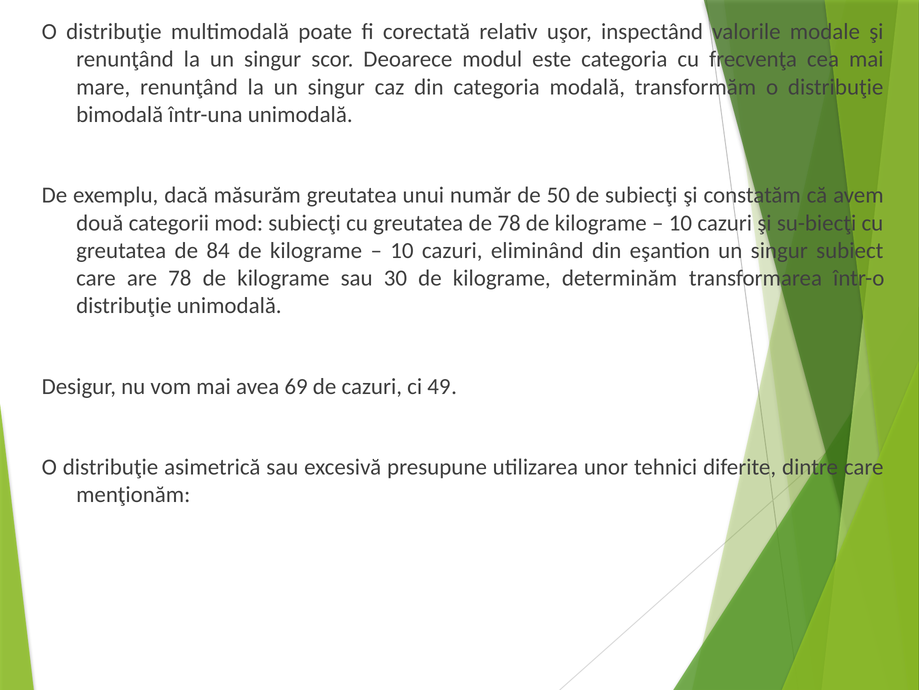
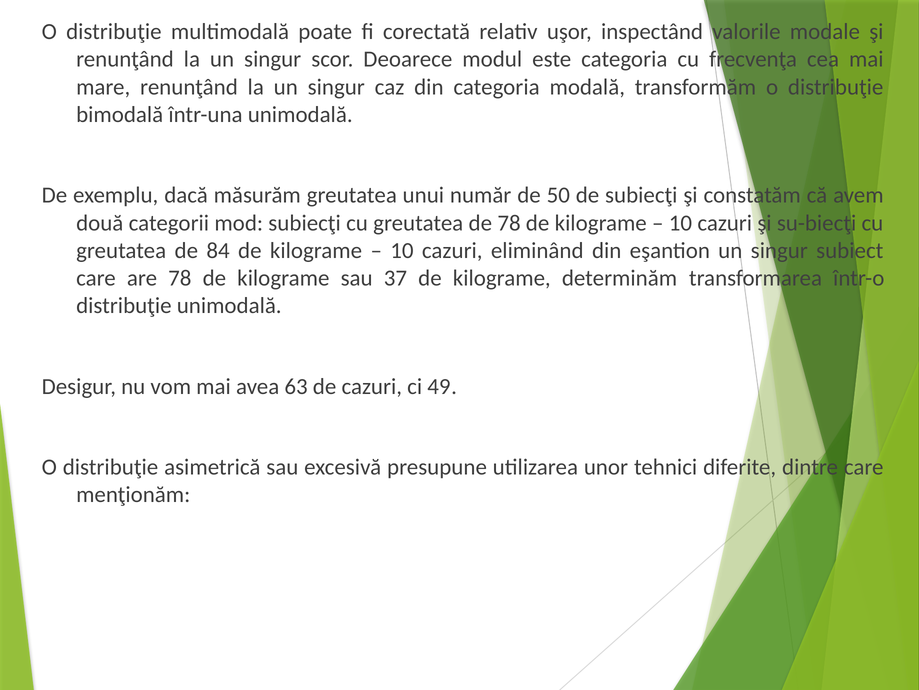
30: 30 -> 37
69: 69 -> 63
